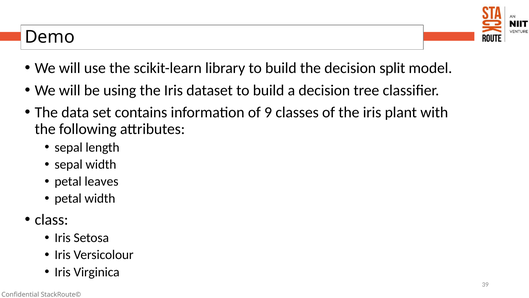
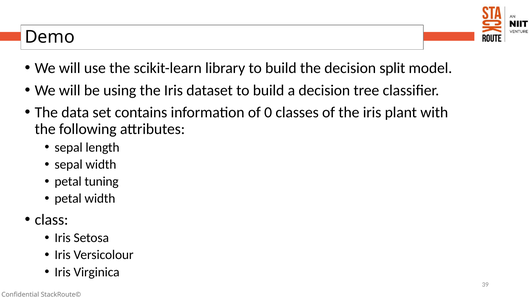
9: 9 -> 0
leaves: leaves -> tuning
